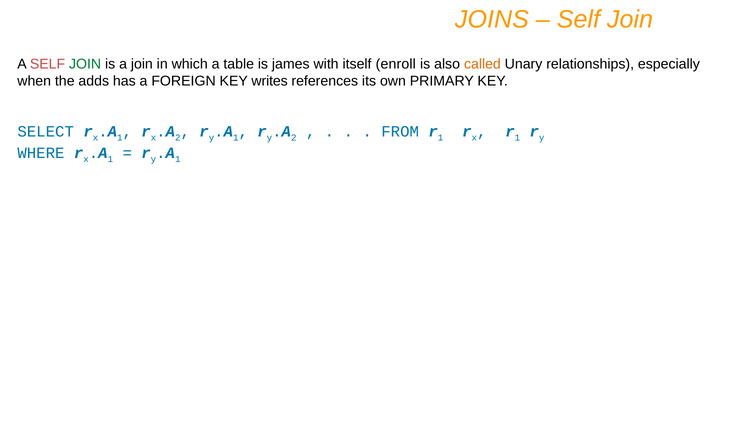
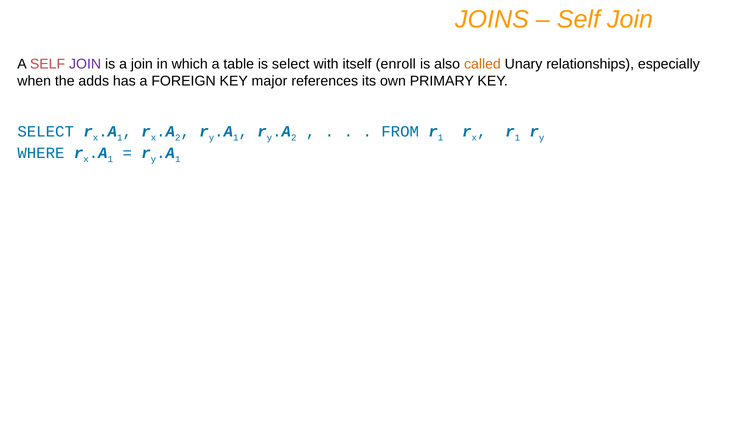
JOIN at (85, 64) colour: green -> purple
is james: james -> select
writes: writes -> major
